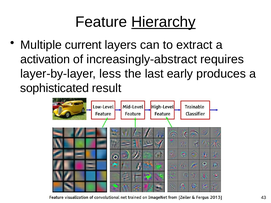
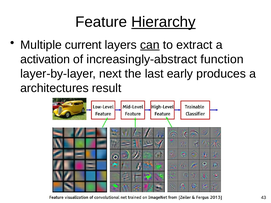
can underline: none -> present
requires: requires -> function
less: less -> next
sophisticated: sophisticated -> architectures
